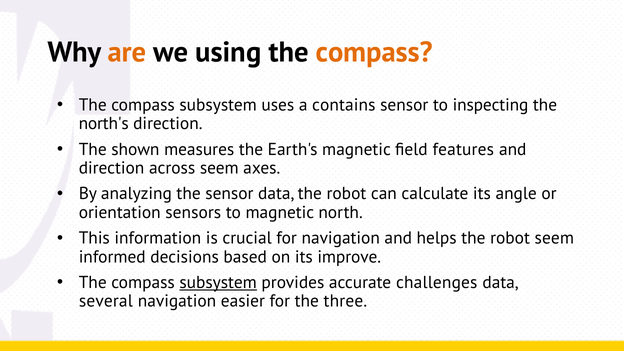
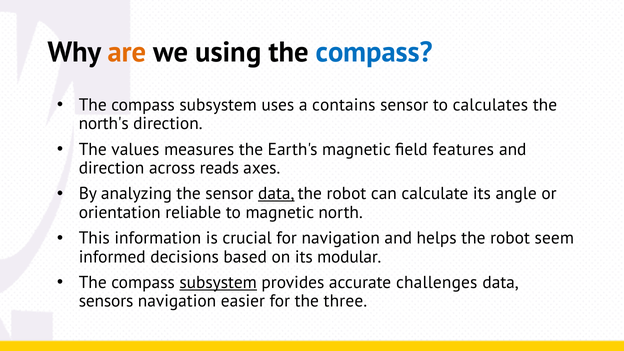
compass at (374, 52) colour: orange -> blue
inspecting: inspecting -> calculates
shown: shown -> values
across seem: seem -> reads
data at (276, 194) underline: none -> present
sensors: sensors -> reliable
improve: improve -> modular
several: several -> sensors
